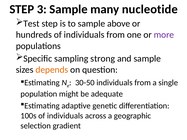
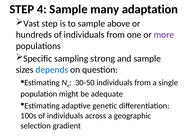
3: 3 -> 4
nucleotide: nucleotide -> adaptation
Test: Test -> Vast
depends colour: orange -> blue
